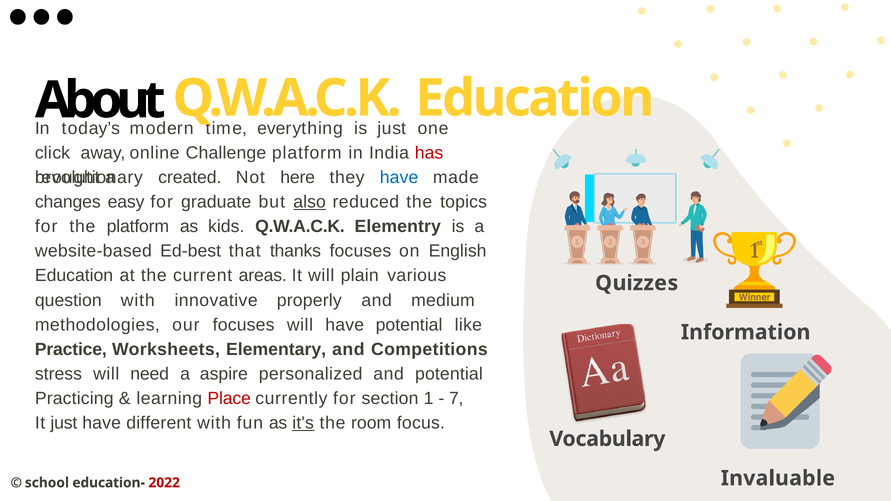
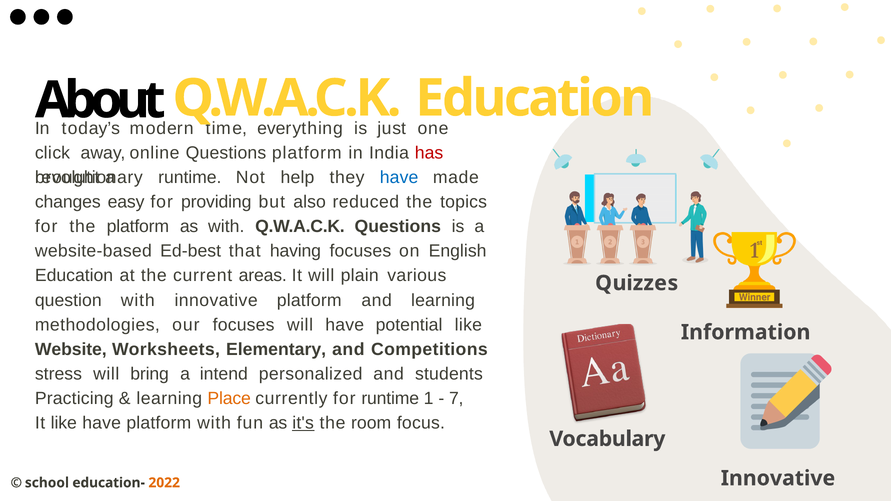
Challenge at (226, 153): Challenge -> Questions
created at (190, 178): created -> runtime
here: here -> help
graduate: graduate -> providing
also underline: present -> none
as kids: kids -> with
Q.W.A.C.K Elementry: Elementry -> Questions
thanks: thanks -> having
innovative properly: properly -> platform
and medium: medium -> learning
Practice: Practice -> Website
need: need -> bring
aspire: aspire -> intend
and potential: potential -> students
Place colour: red -> orange
for section: section -> runtime
It just: just -> like
have different: different -> platform
Invaluable at (778, 478): Invaluable -> Innovative
2022 colour: red -> orange
